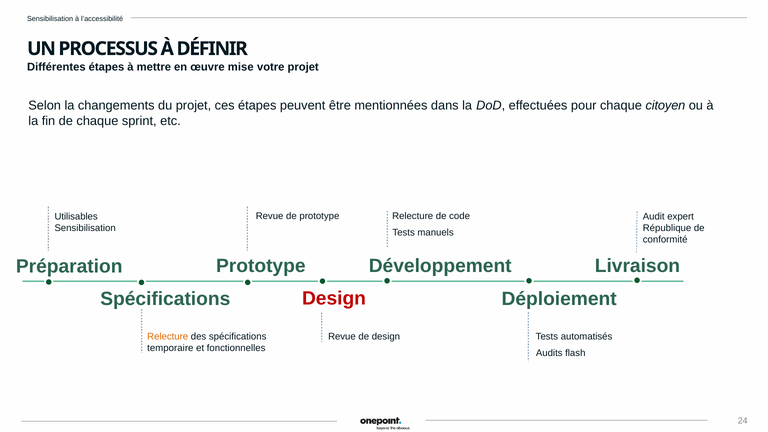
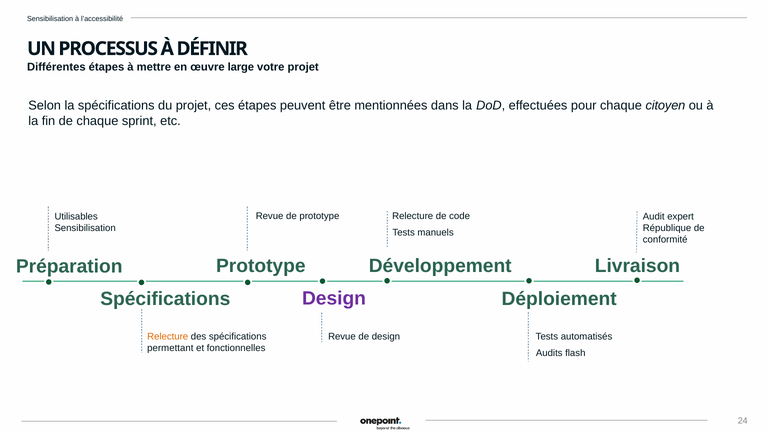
mise: mise -> large
la changements: changements -> spécifications
Design at (334, 298) colour: red -> purple
temporaire: temporaire -> permettant
